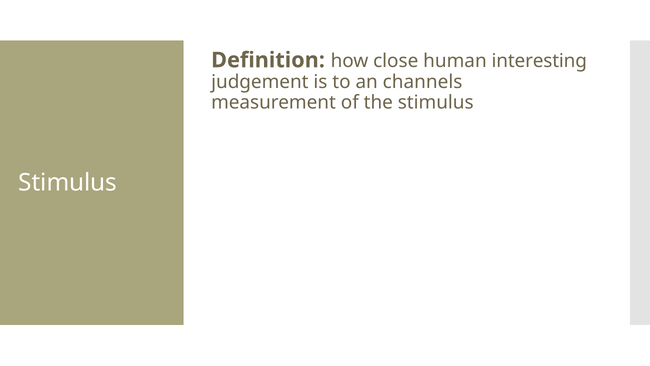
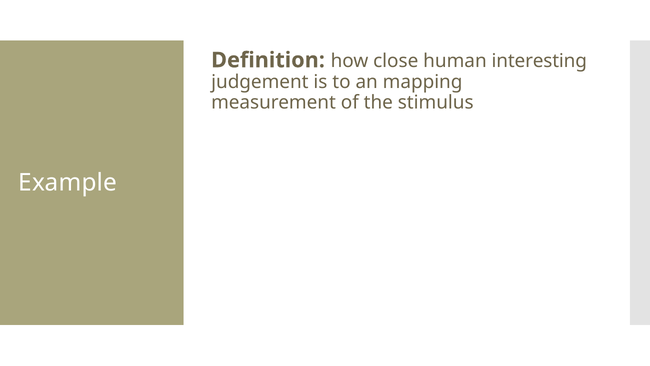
channels: channels -> mapping
Stimulus at (68, 182): Stimulus -> Example
